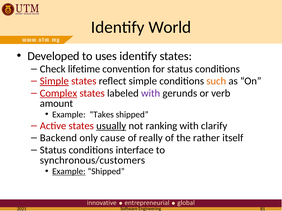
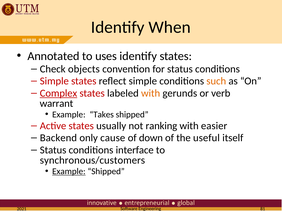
World: World -> When
Developed: Developed -> Annotated
lifetime: lifetime -> objects
Simple at (54, 81) underline: present -> none
with at (151, 93) colour: purple -> orange
amount: amount -> warrant
usually underline: present -> none
clarify: clarify -> easier
really: really -> down
rather: rather -> useful
